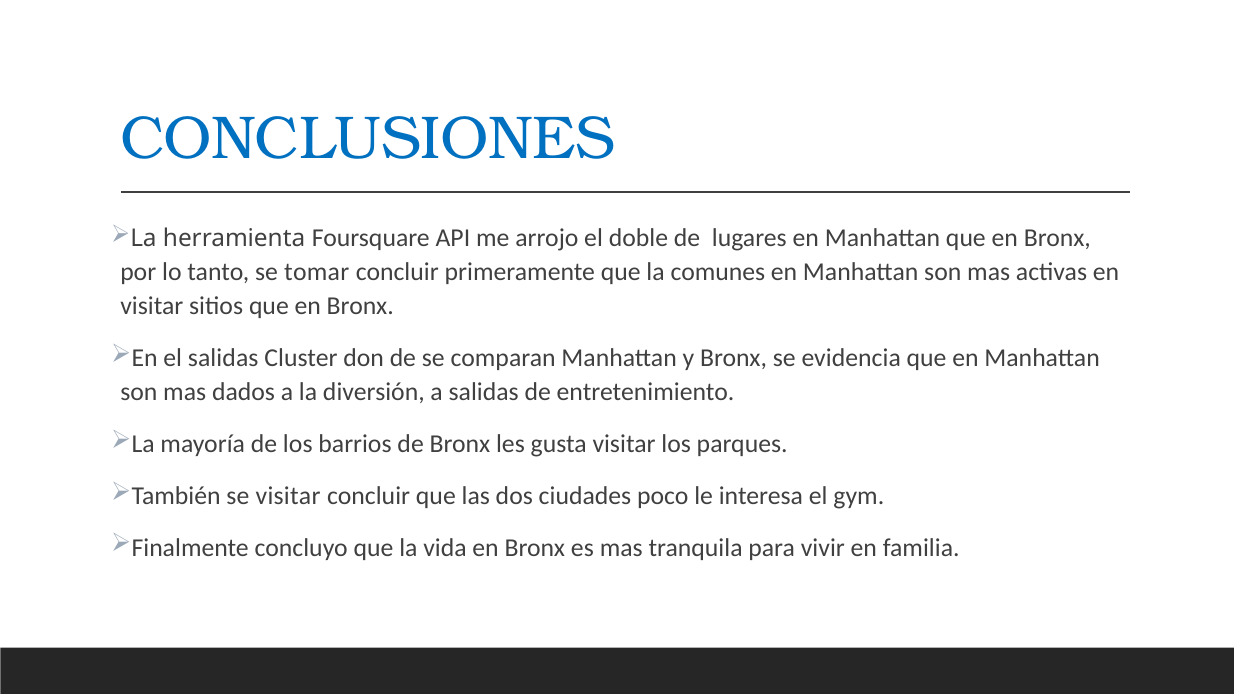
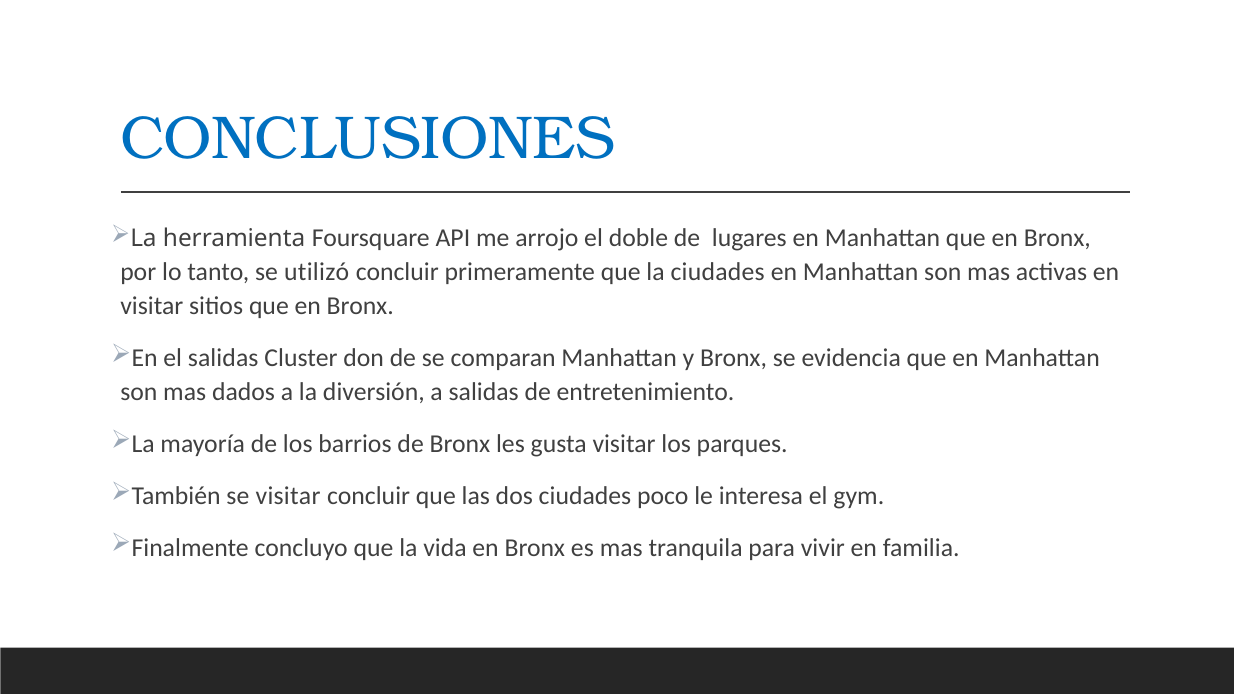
tomar: tomar -> utilizó
la comunes: comunes -> ciudades
